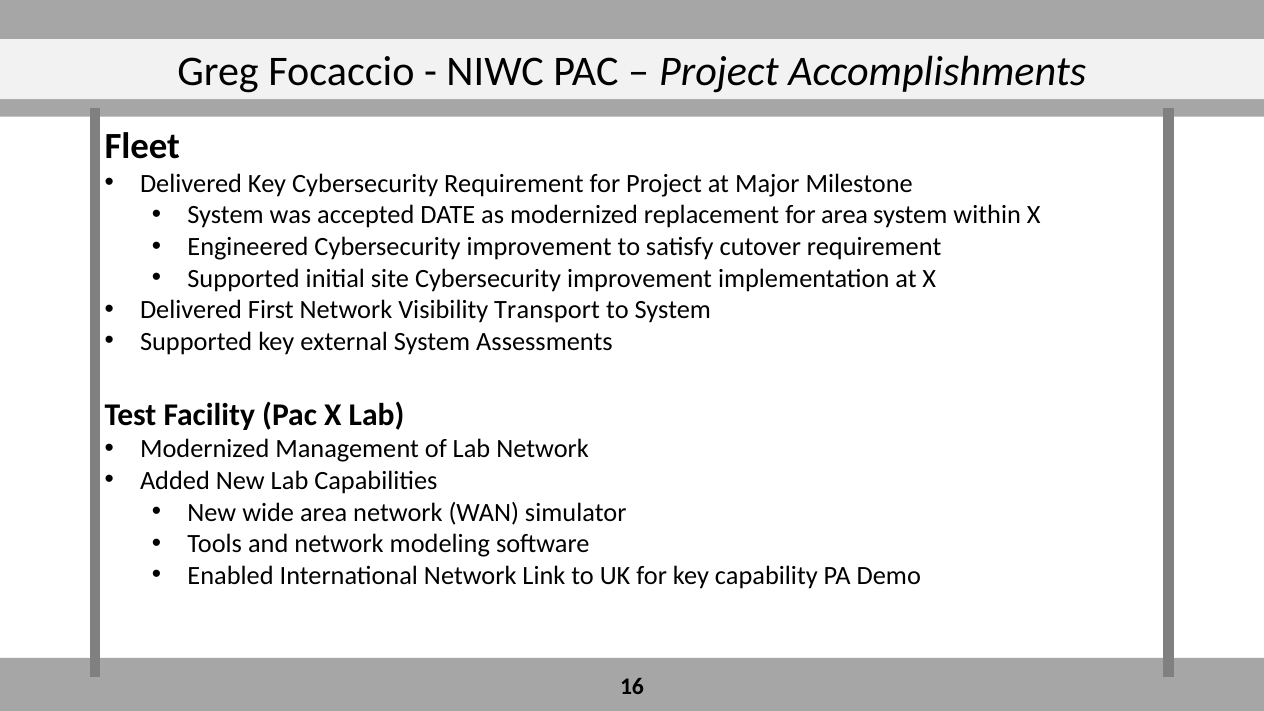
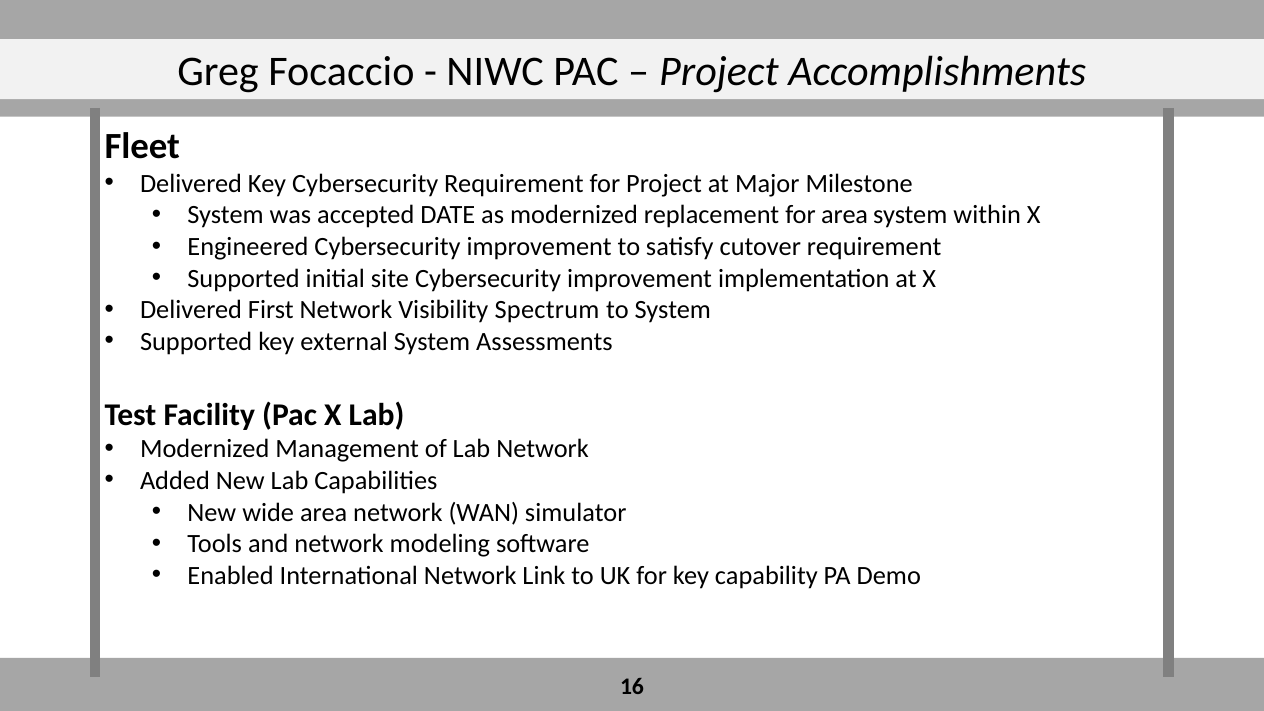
Transport: Transport -> Spectrum
